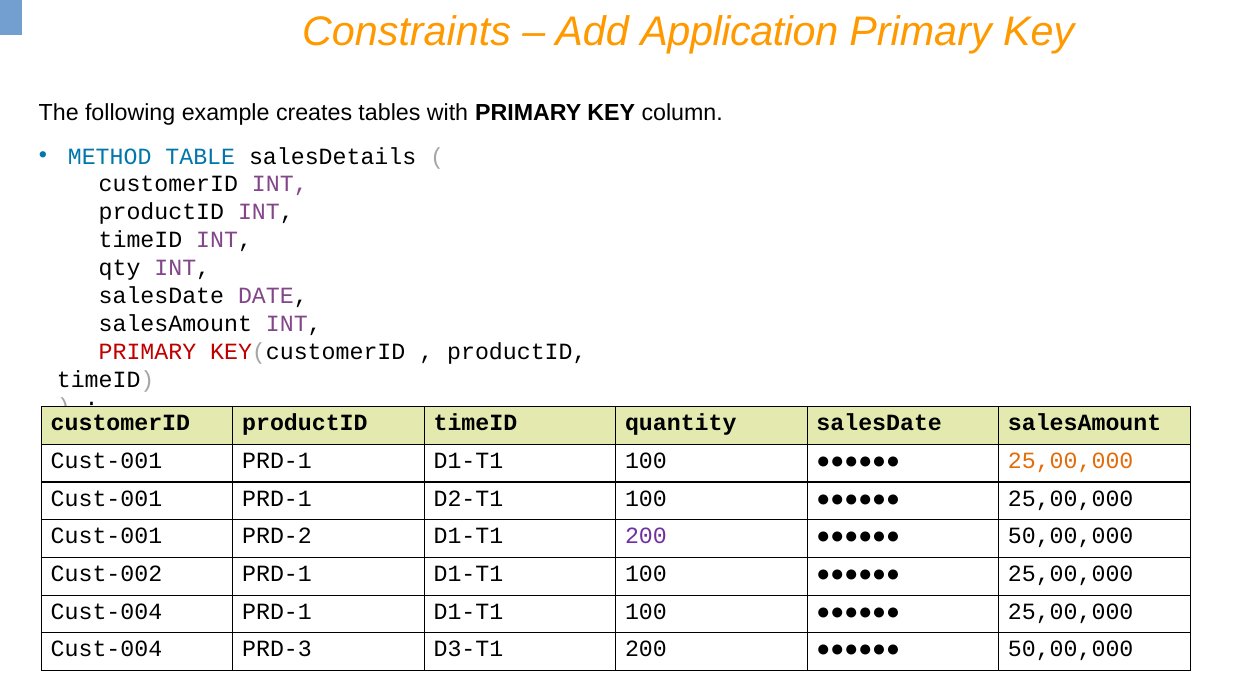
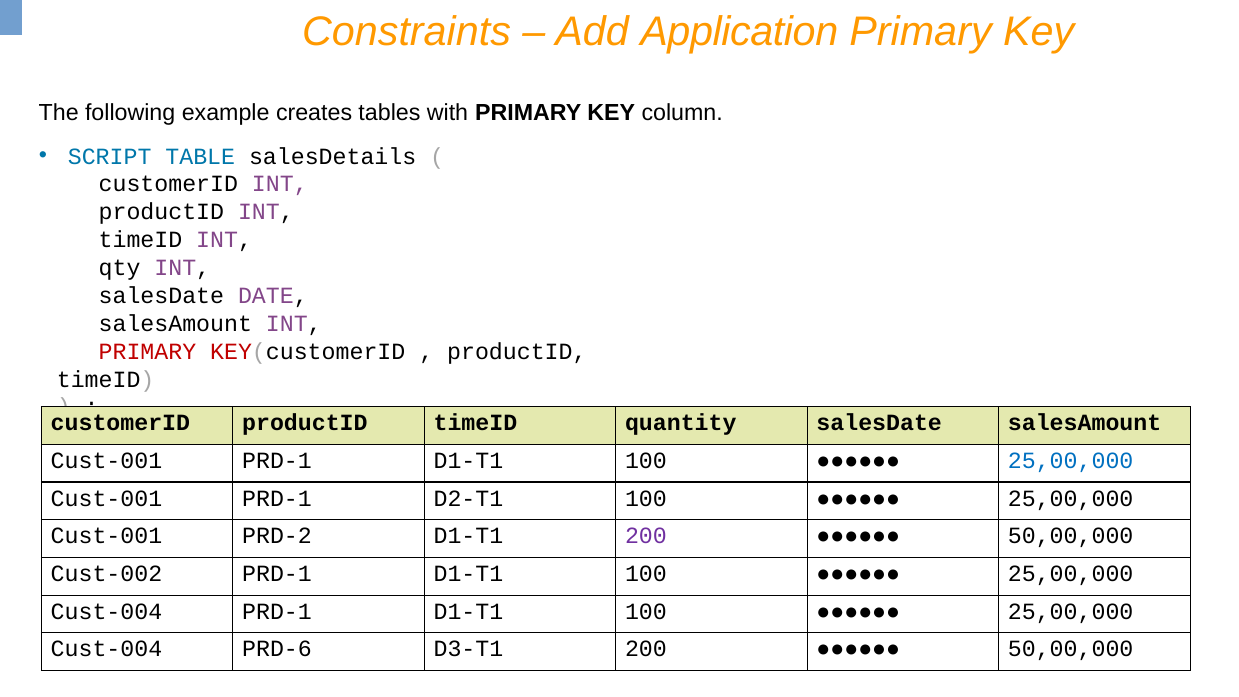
METHOD: METHOD -> SCRIPT
25,00,000 at (1071, 461) colour: orange -> blue
PRD-3: PRD-3 -> PRD-6
